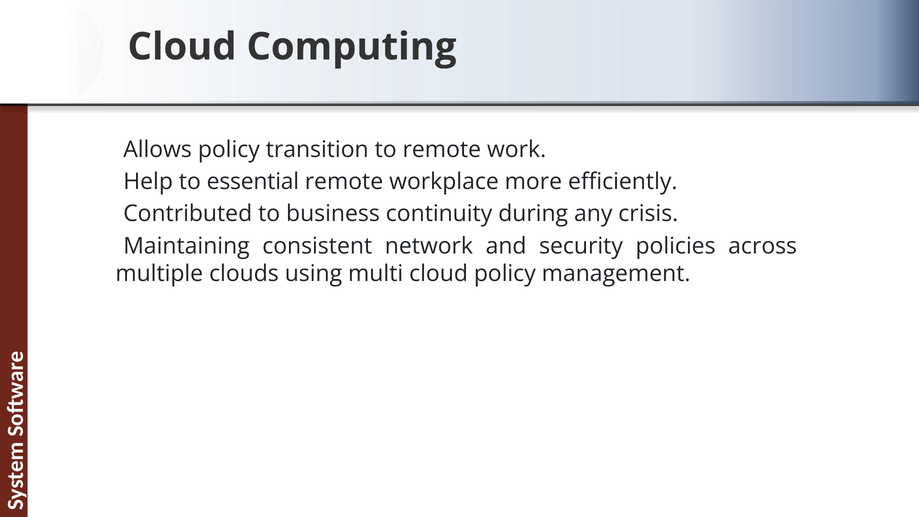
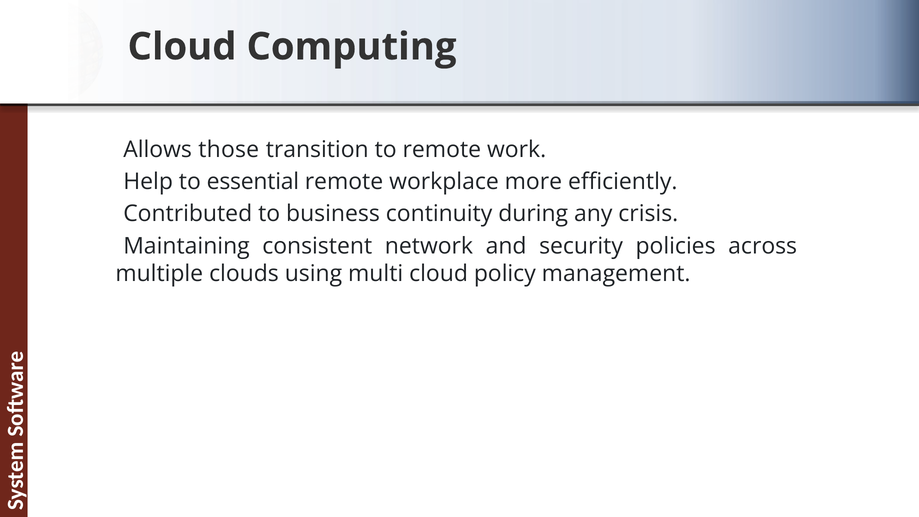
policy at (229, 150): policy -> those
